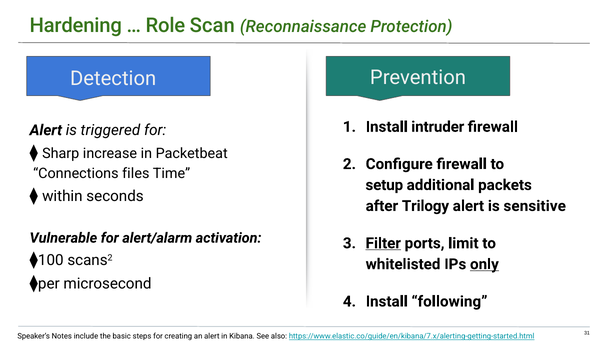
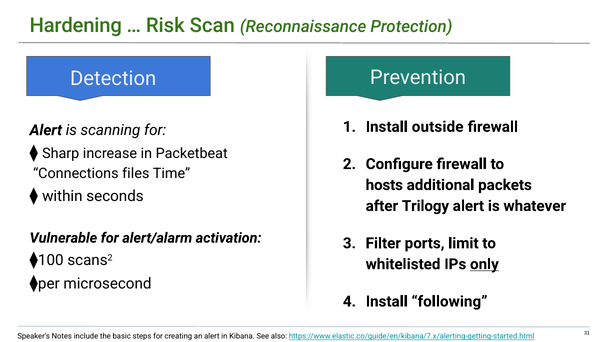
Role: Role -> Risk
intruder: intruder -> outside
triggered: triggered -> scanning
setup: setup -> hosts
sensitive: sensitive -> whatever
Filter underline: present -> none
